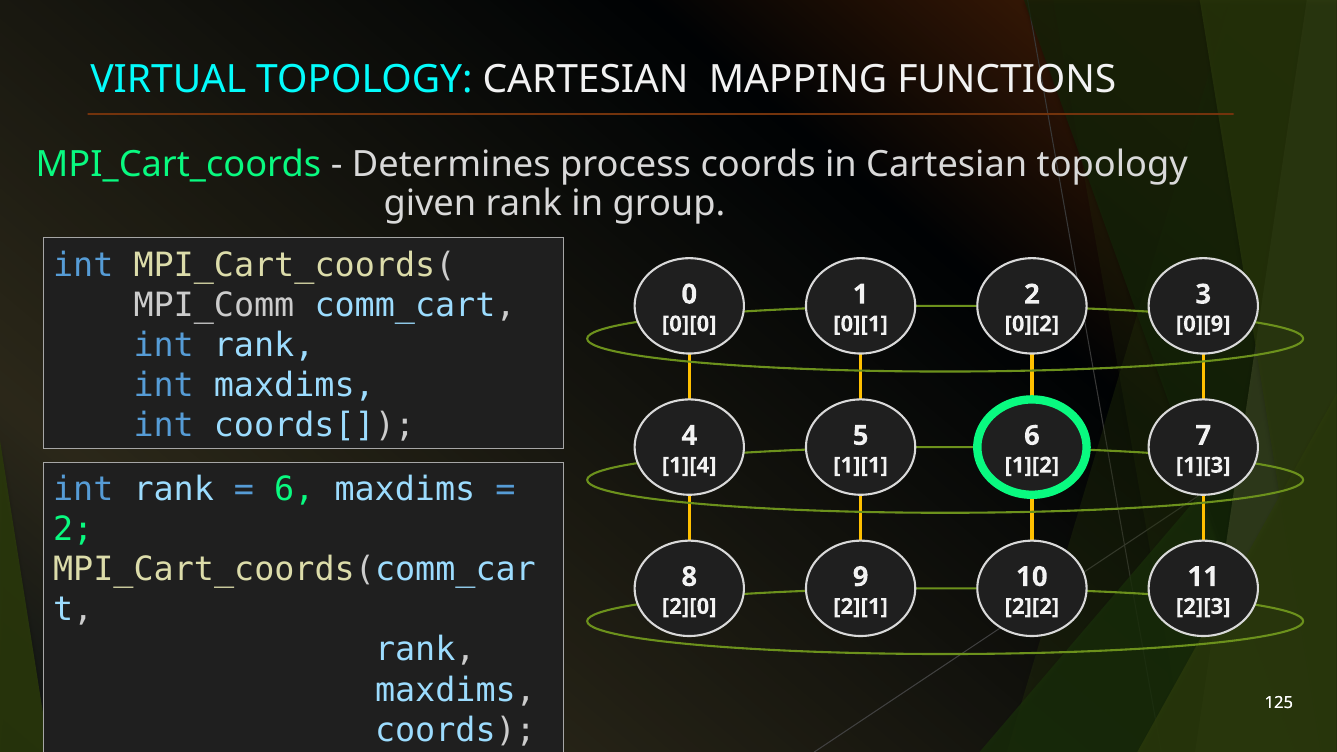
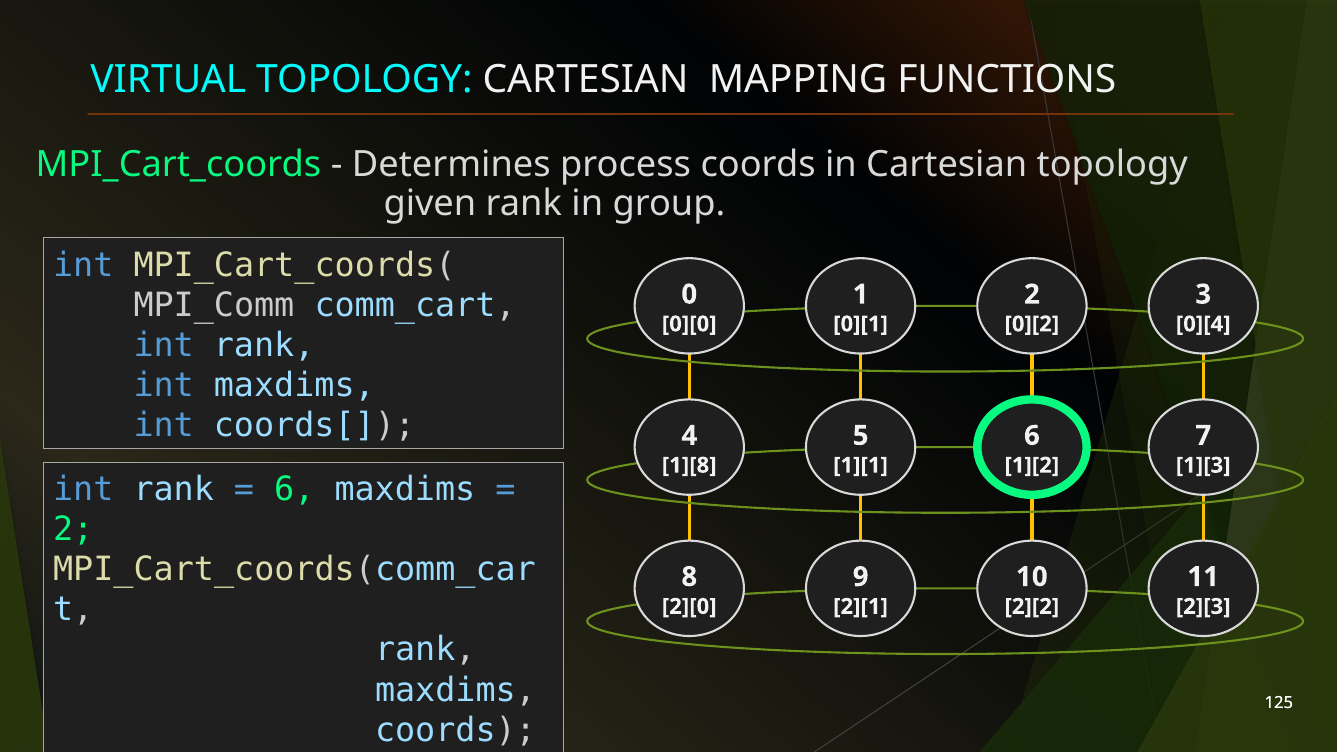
0][9: 0][9 -> 0][4
1][4: 1][4 -> 1][8
